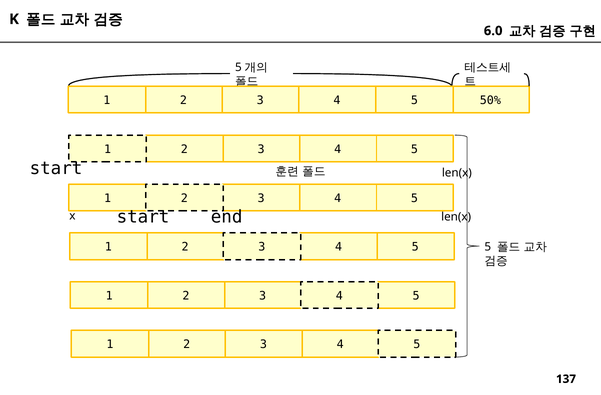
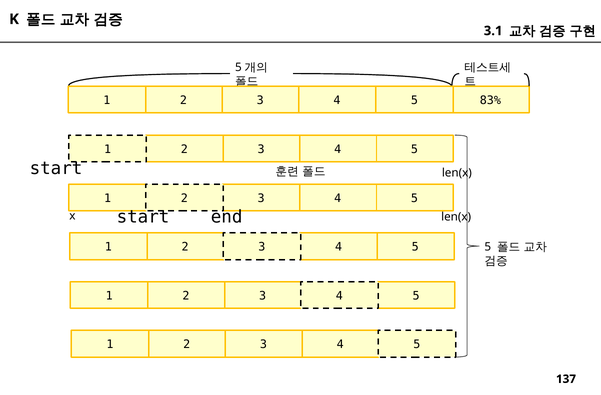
6.0: 6.0 -> 3.1
50%: 50% -> 83%
